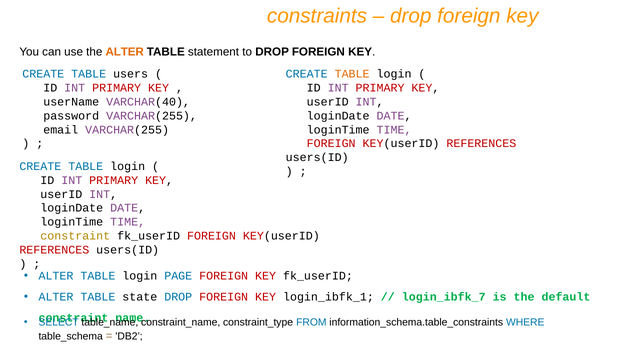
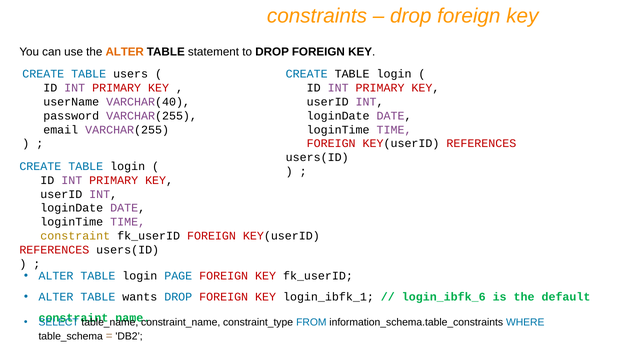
TABLE at (352, 74) colour: orange -> black
state: state -> wants
login_ibfk_7: login_ibfk_7 -> login_ibfk_6
